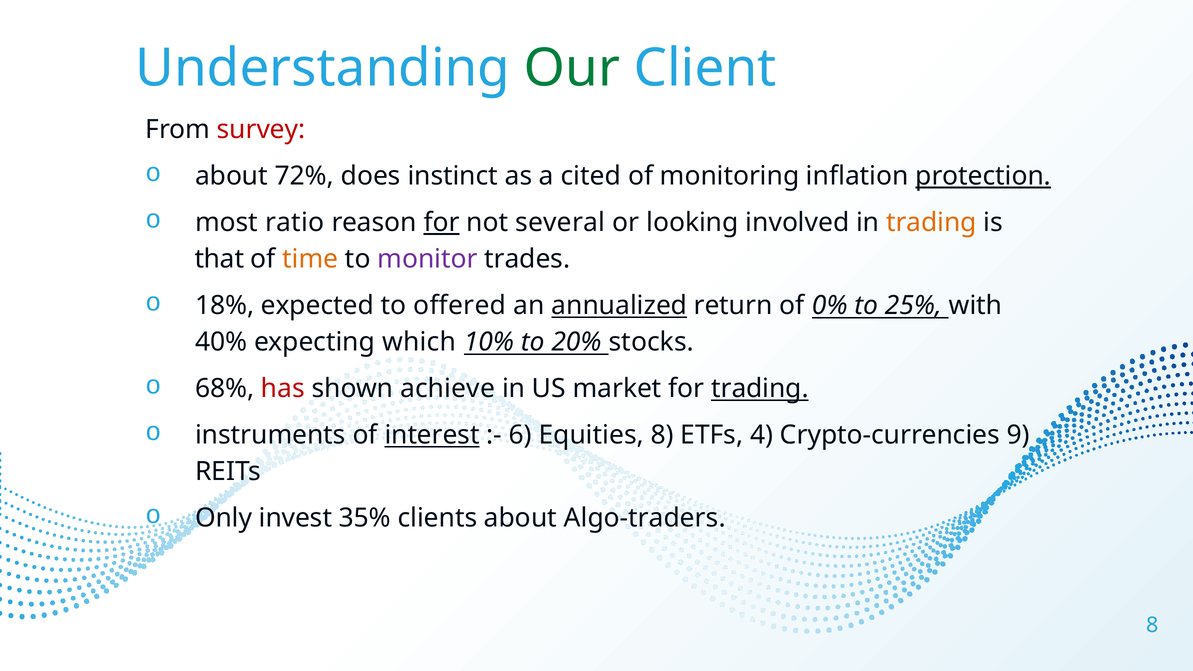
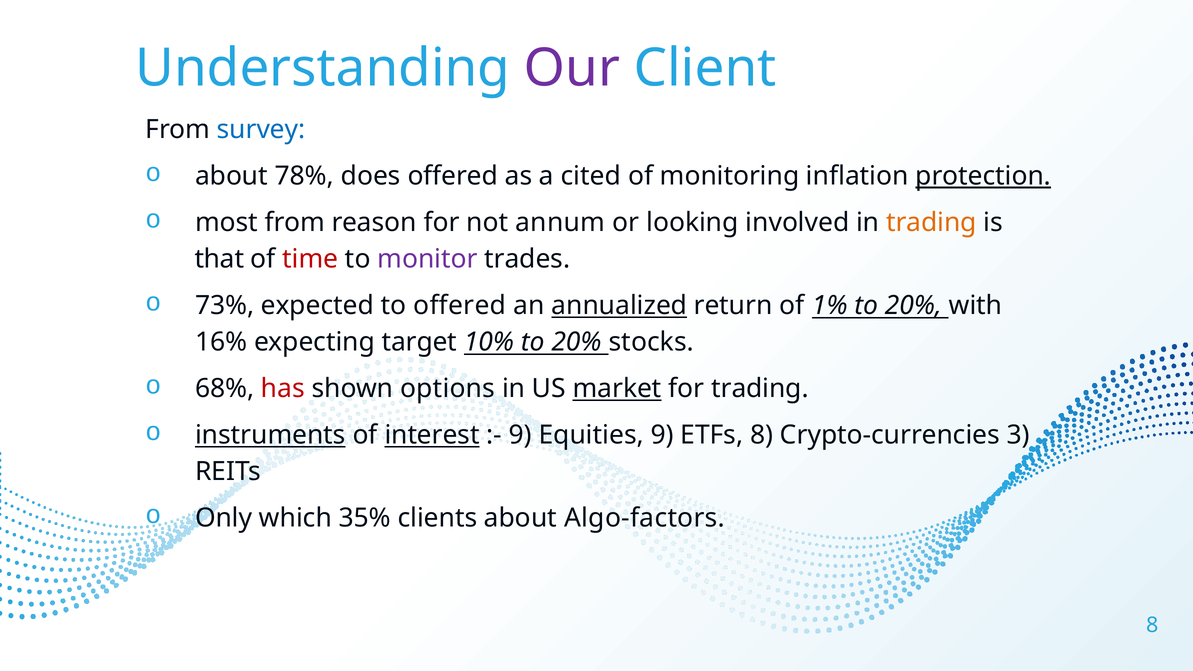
Our colour: green -> purple
survey colour: red -> blue
72%: 72% -> 78%
does instinct: instinct -> offered
most ratio: ratio -> from
for at (442, 223) underline: present -> none
several: several -> annum
time colour: orange -> red
18%: 18% -> 73%
0%: 0% -> 1%
25% at (913, 306): 25% -> 20%
40%: 40% -> 16%
which: which -> target
achieve: achieve -> options
market underline: none -> present
trading at (760, 389) underline: present -> none
instruments underline: none -> present
6 at (520, 435): 6 -> 9
Equities 8: 8 -> 9
ETFs 4: 4 -> 8
9: 9 -> 3
invest: invest -> which
Algo-traders: Algo-traders -> Algo-factors
